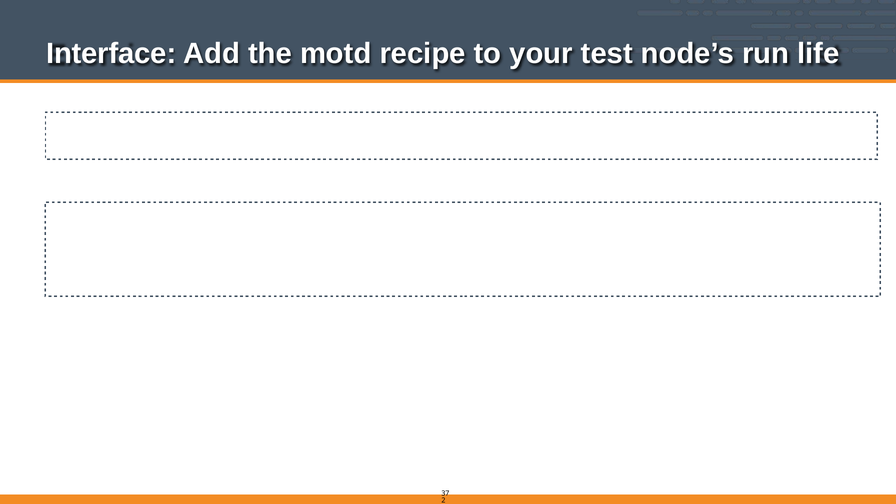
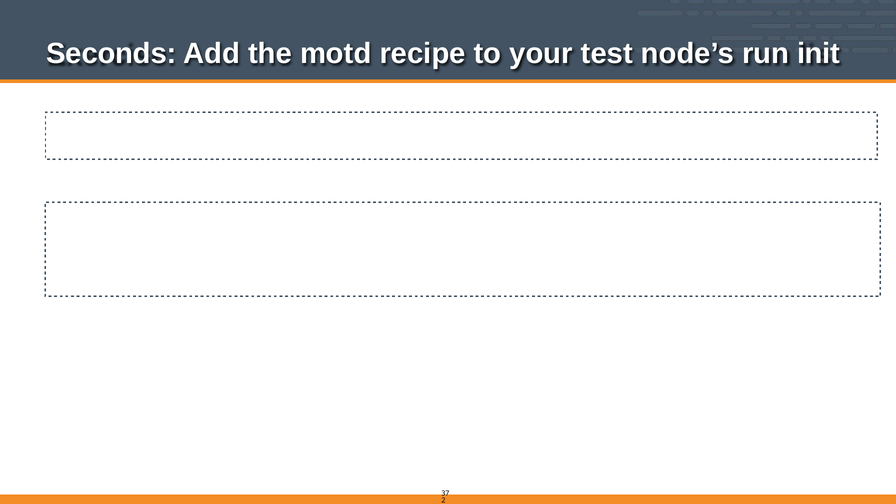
Interface: Interface -> Seconds
life: life -> init
